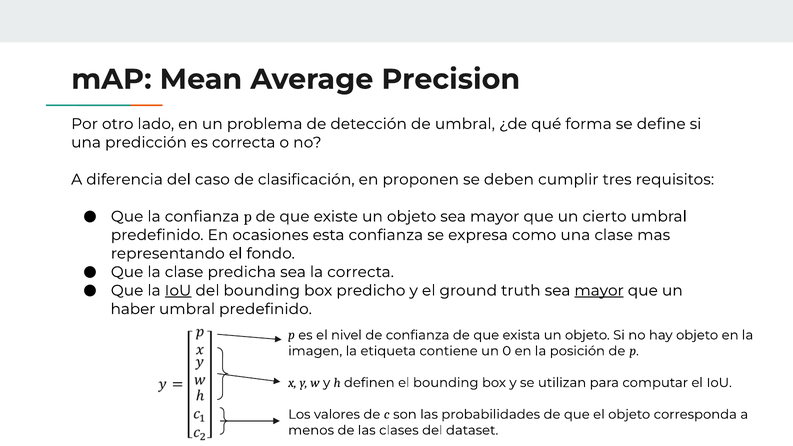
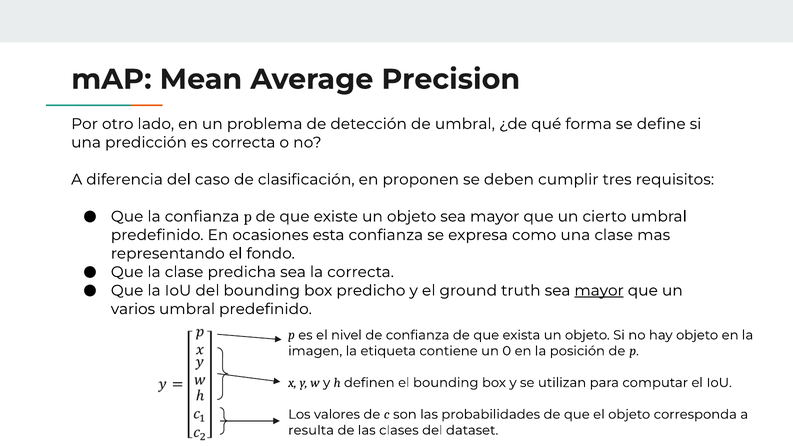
IoU at (178, 291) underline: present -> none
haber: haber -> varios
menos: menos -> resulta
